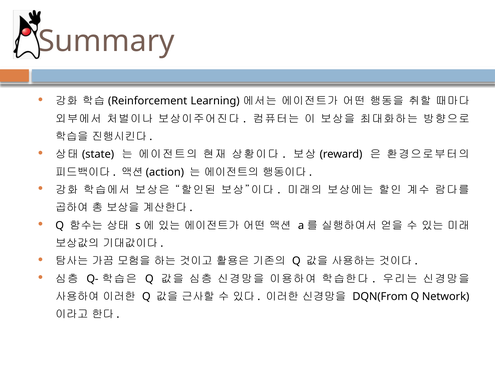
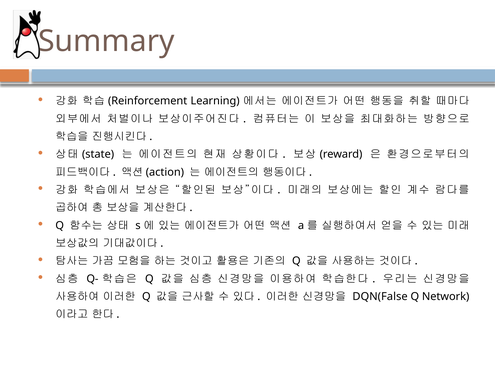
DQN(From: DQN(From -> DQN(False
